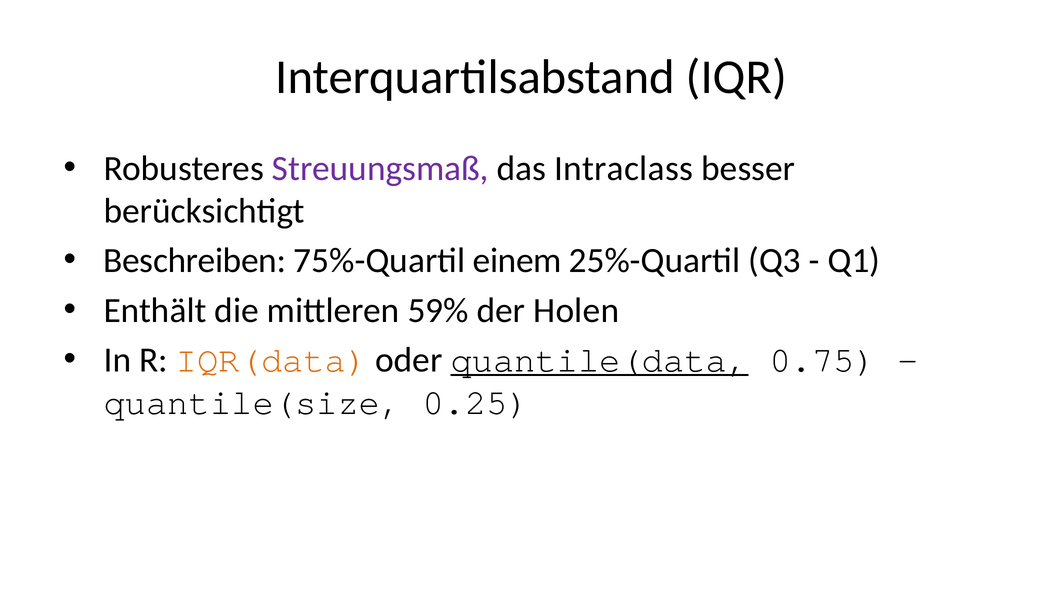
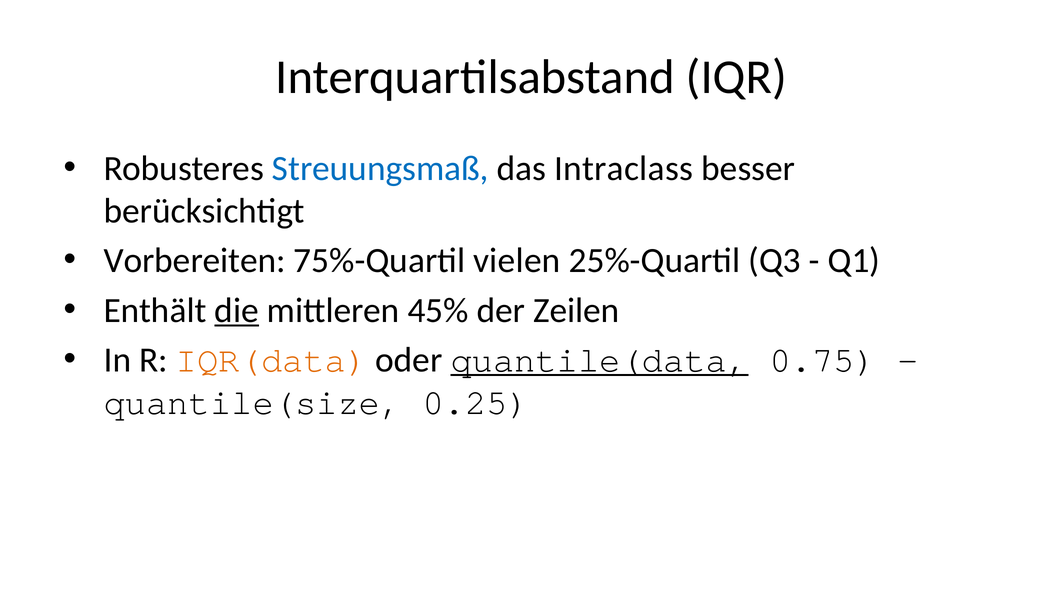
Streuungsmaß colour: purple -> blue
Beschreiben: Beschreiben -> Vorbereiten
einem: einem -> vielen
die underline: none -> present
59%: 59% -> 45%
Holen: Holen -> Zeilen
